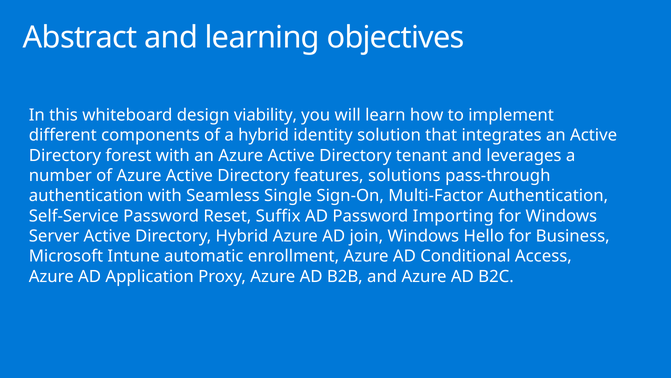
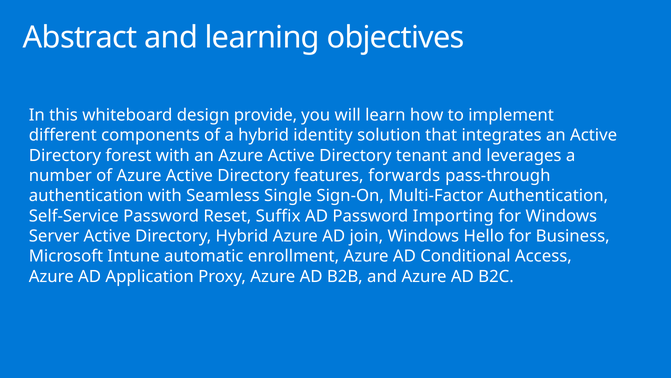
viability: viability -> provide
solutions: solutions -> forwards
